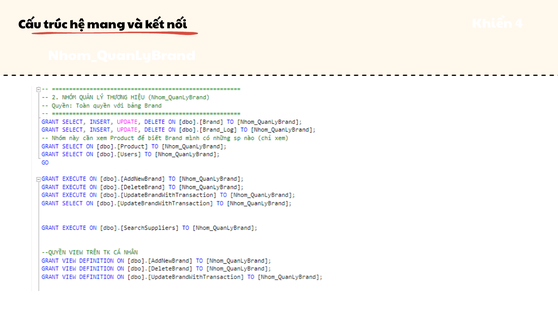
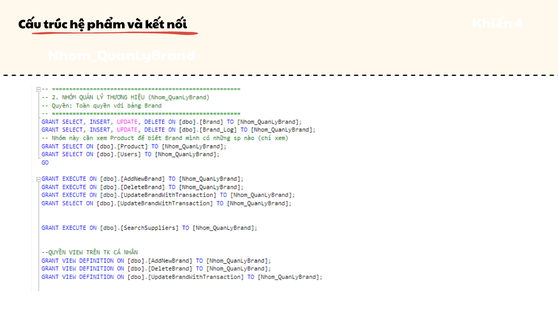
mang: mang -> phẩm
